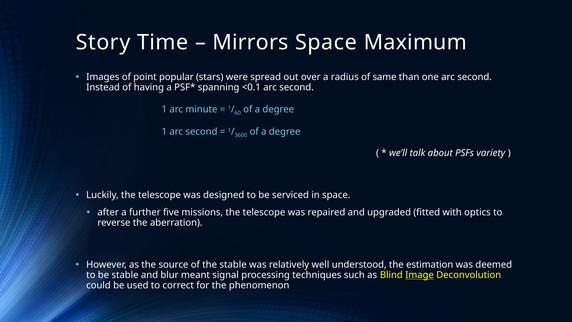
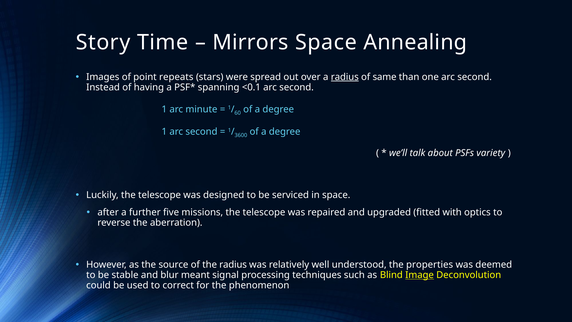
Maximum: Maximum -> Annealing
popular: popular -> repeats
radius at (345, 77) underline: none -> present
the stable: stable -> radius
estimation: estimation -> properties
